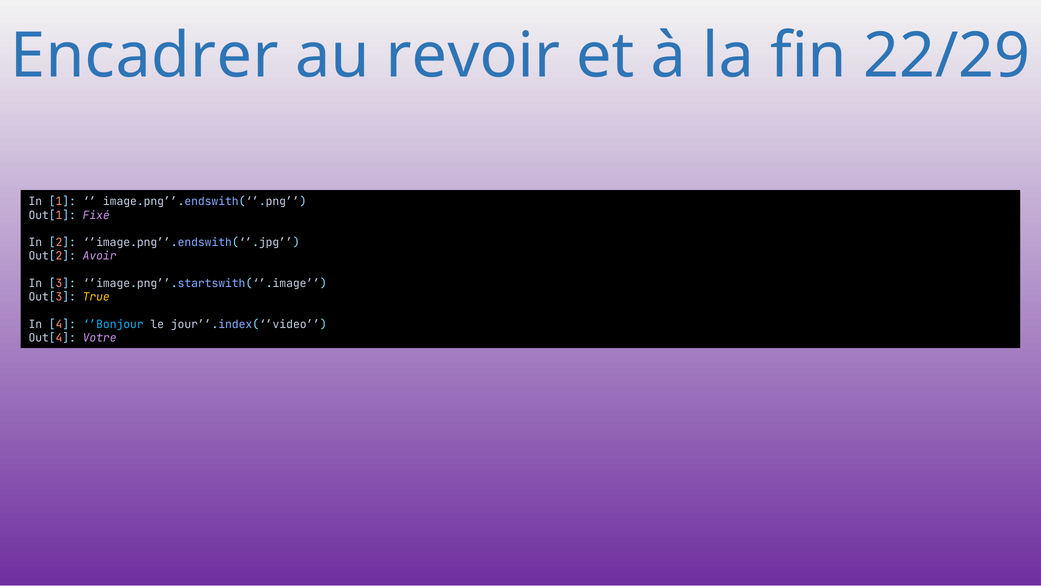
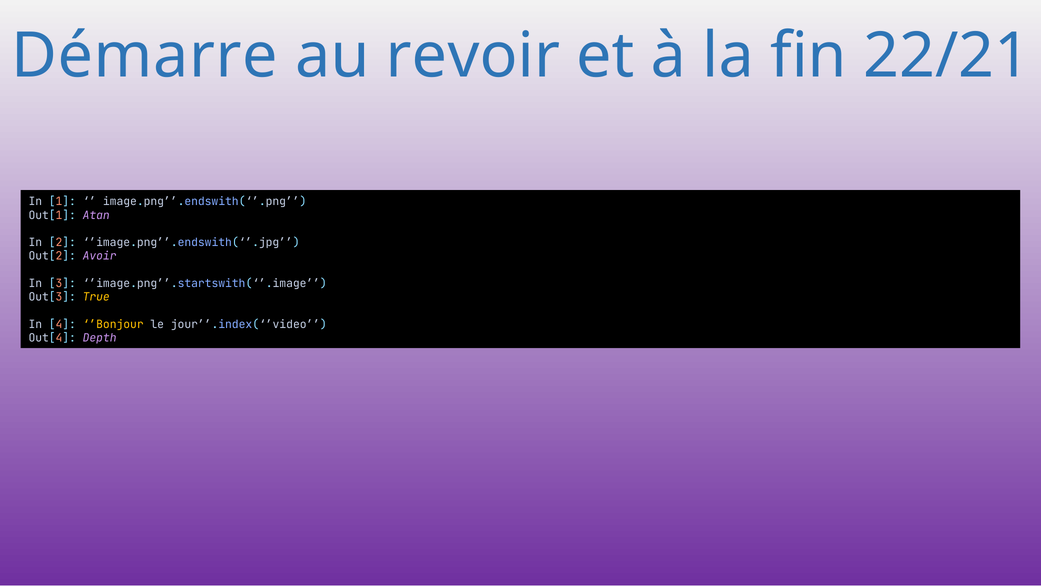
Encadrer: Encadrer -> Démarre
22/29: 22/29 -> 22/21
Fixé: Fixé -> Atan
’Bonjour colour: light blue -> yellow
Votre: Votre -> Depth
